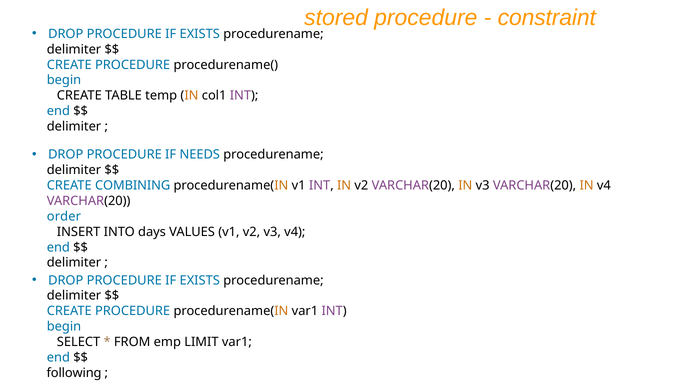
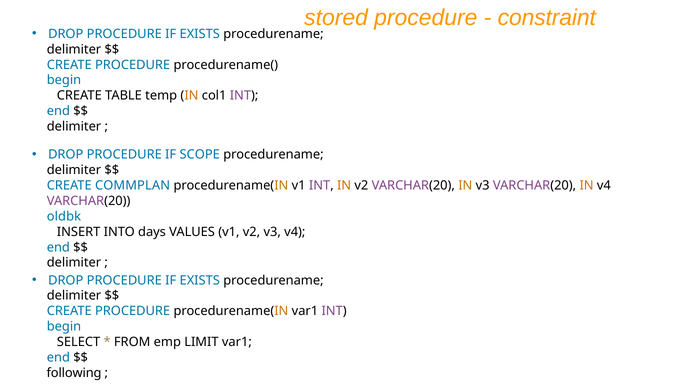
NEEDS: NEEDS -> SCOPE
COMBINING: COMBINING -> COMMPLAN
order: order -> oldbk
